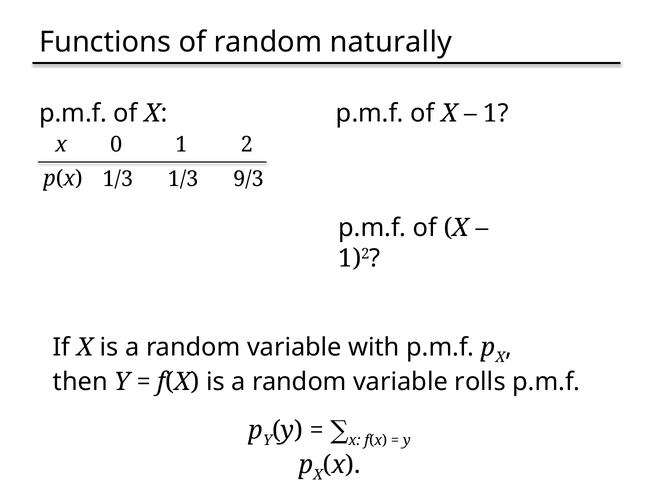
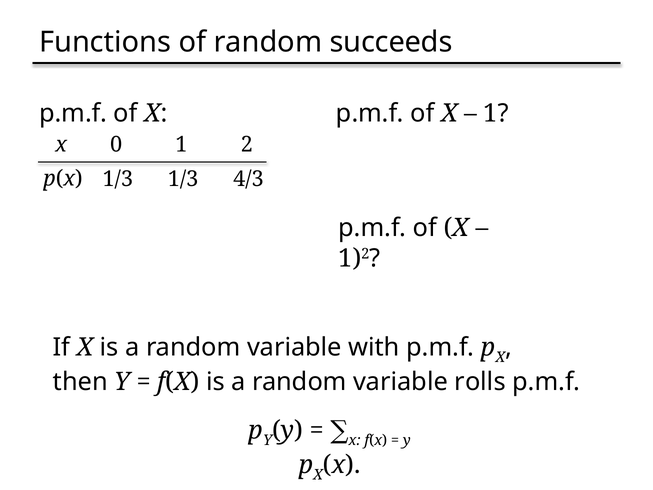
naturally: naturally -> succeeds
9/3: 9/3 -> 4/3
